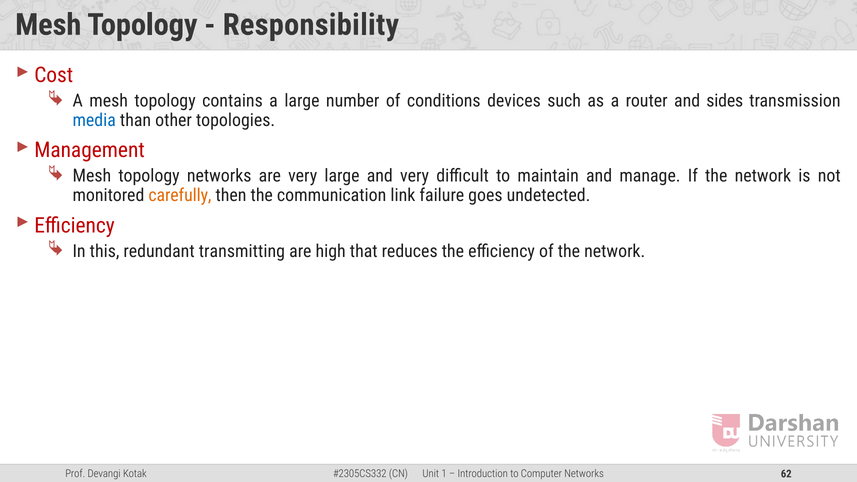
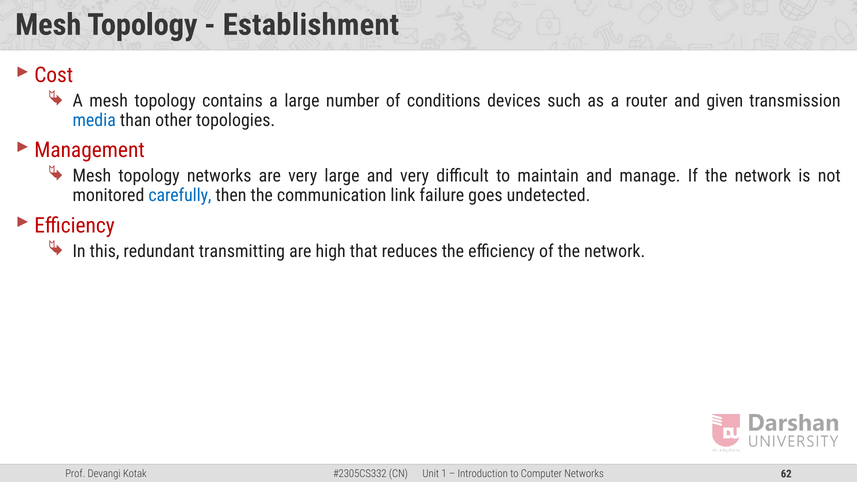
Responsibility: Responsibility -> Establishment
sides: sides -> given
carefully colour: orange -> blue
